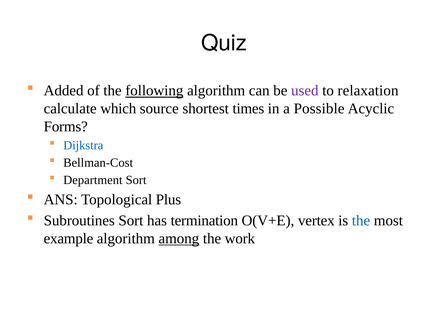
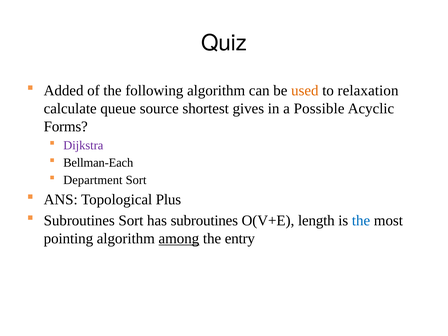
following underline: present -> none
used colour: purple -> orange
which: which -> queue
times: times -> gives
Dijkstra colour: blue -> purple
Bellman-Cost: Bellman-Cost -> Bellman-Each
has termination: termination -> subroutines
vertex: vertex -> length
example: example -> pointing
work: work -> entry
